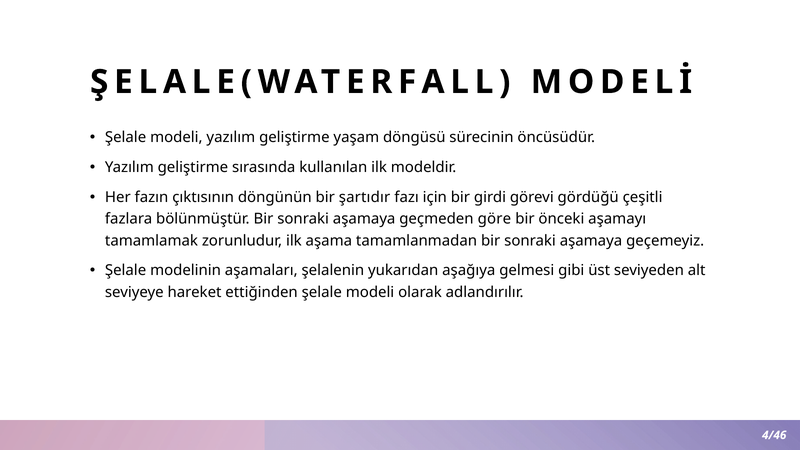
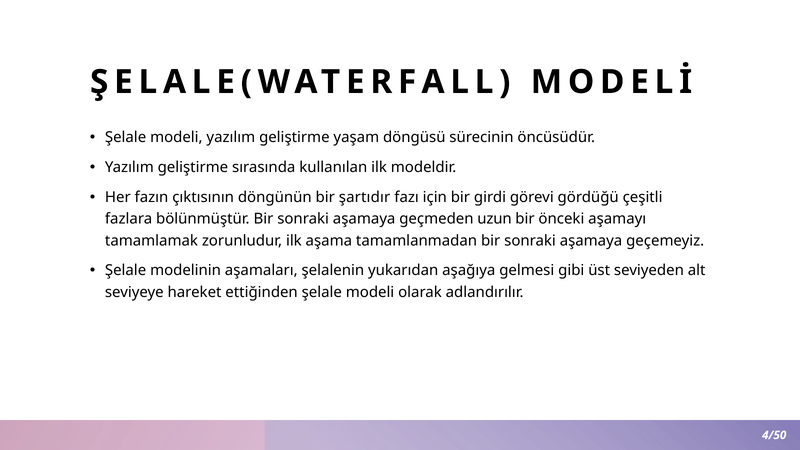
göre: göre -> uzun
4/46: 4/46 -> 4/50
